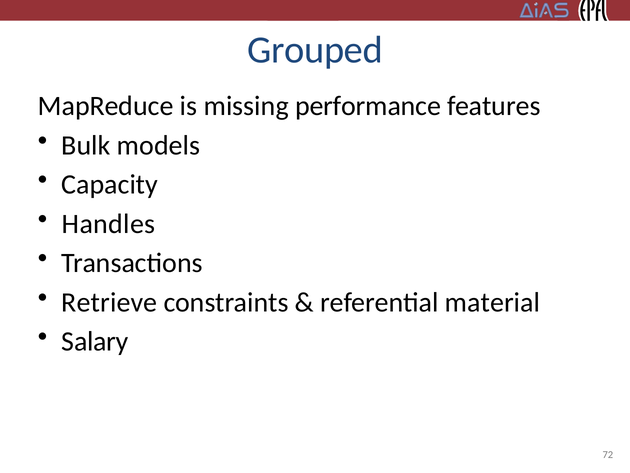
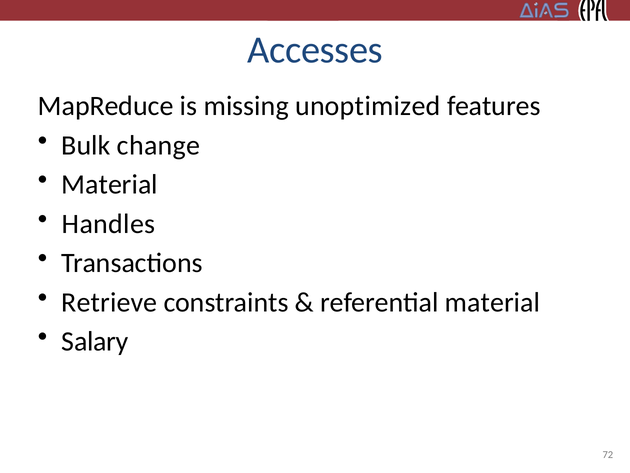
Grouped: Grouped -> Accesses
performance: performance -> unoptimized
models: models -> change
Capacity at (110, 184): Capacity -> Material
